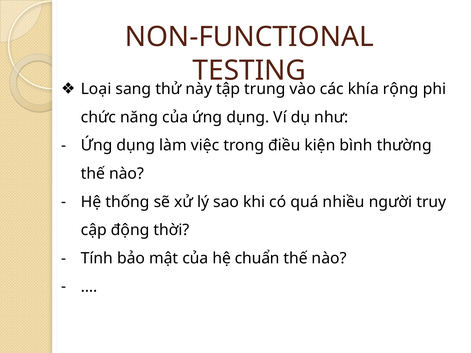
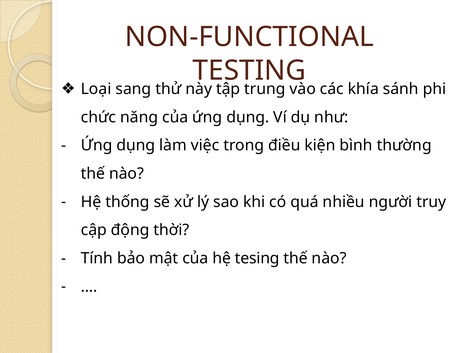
rộng: rộng -> sánh
chuẩn: chuẩn -> tesing
